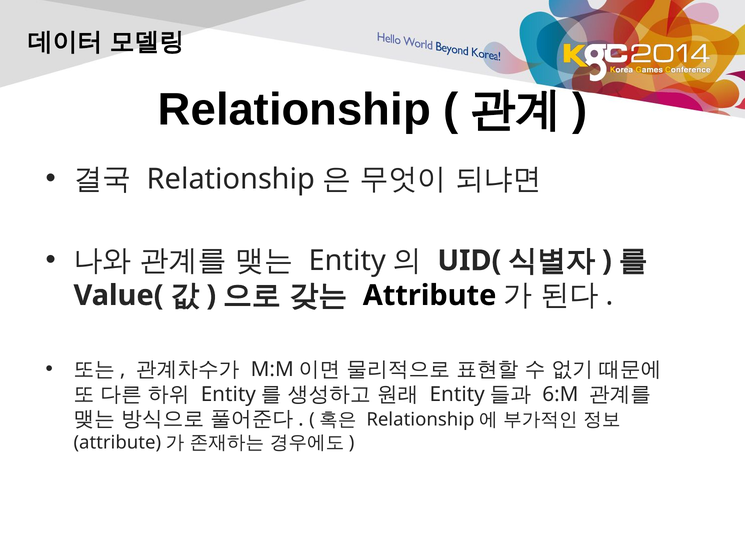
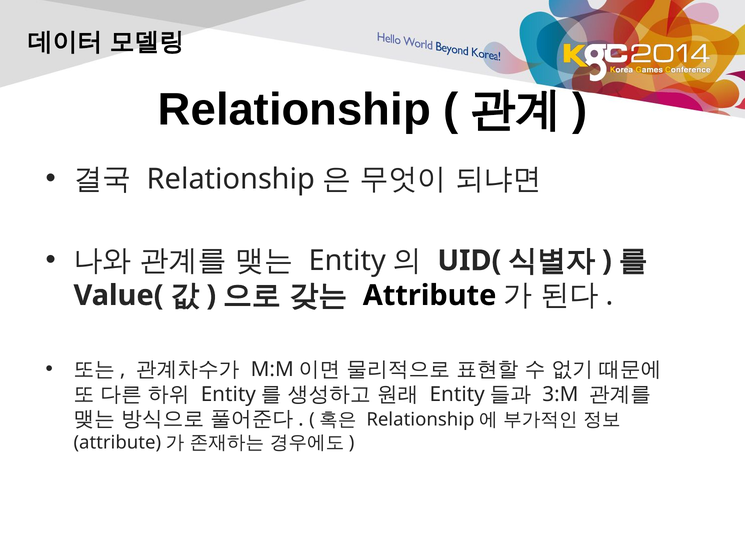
6:M: 6:M -> 3:M
